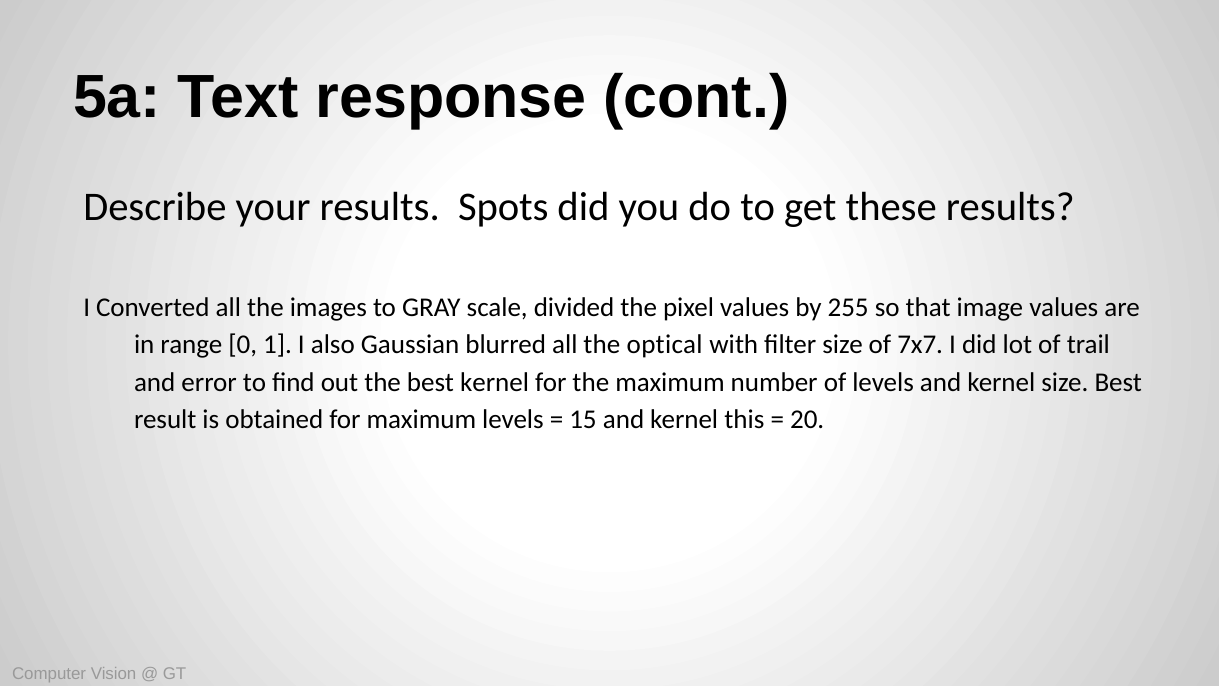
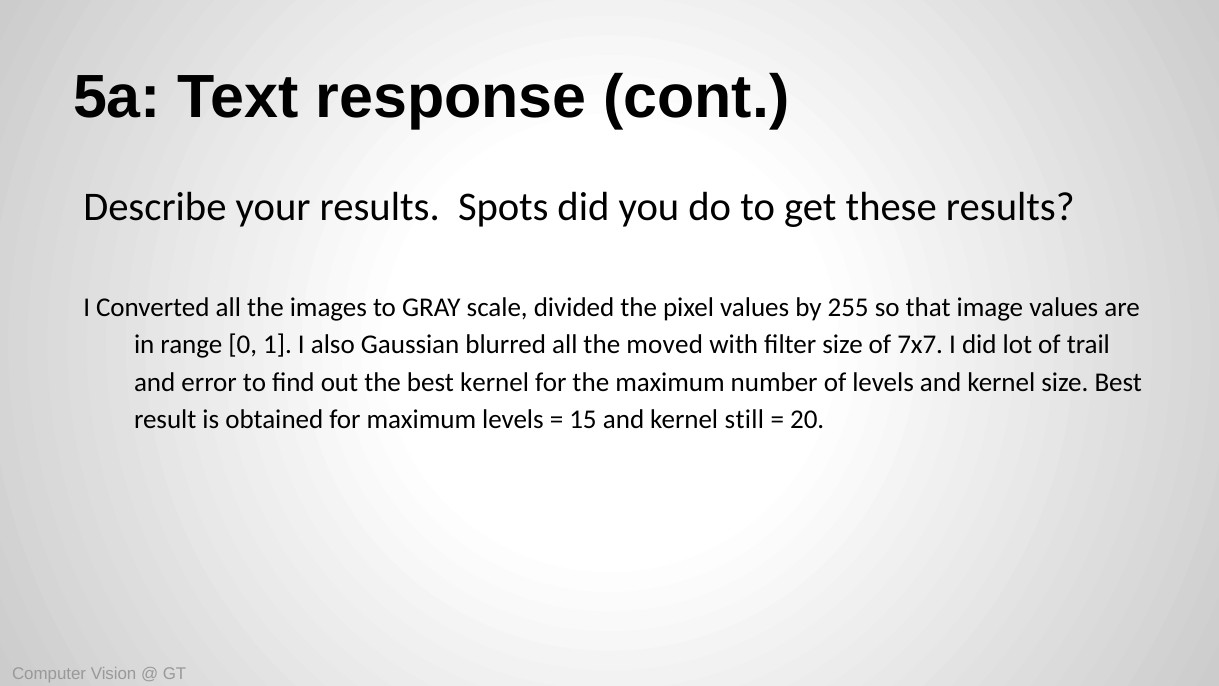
optical: optical -> moved
this: this -> still
